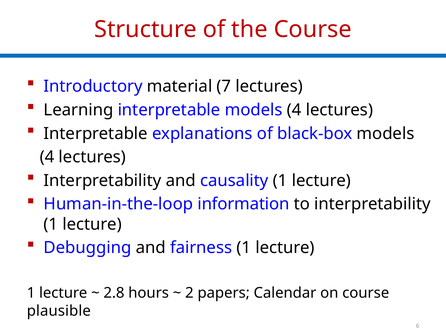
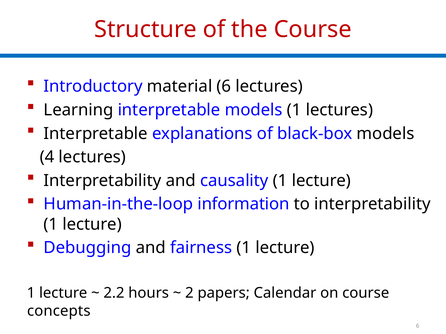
material 7: 7 -> 6
interpretable models 4: 4 -> 1
2.8: 2.8 -> 2.2
plausible: plausible -> concepts
